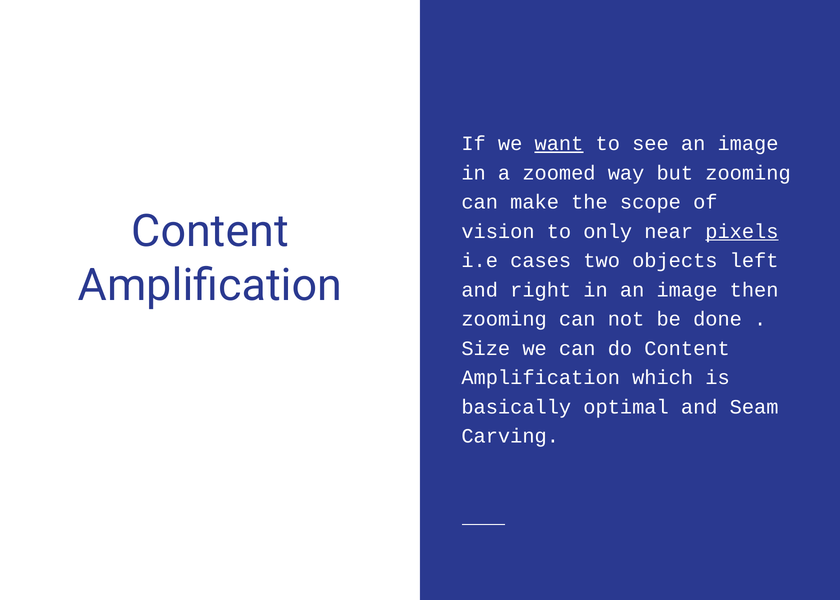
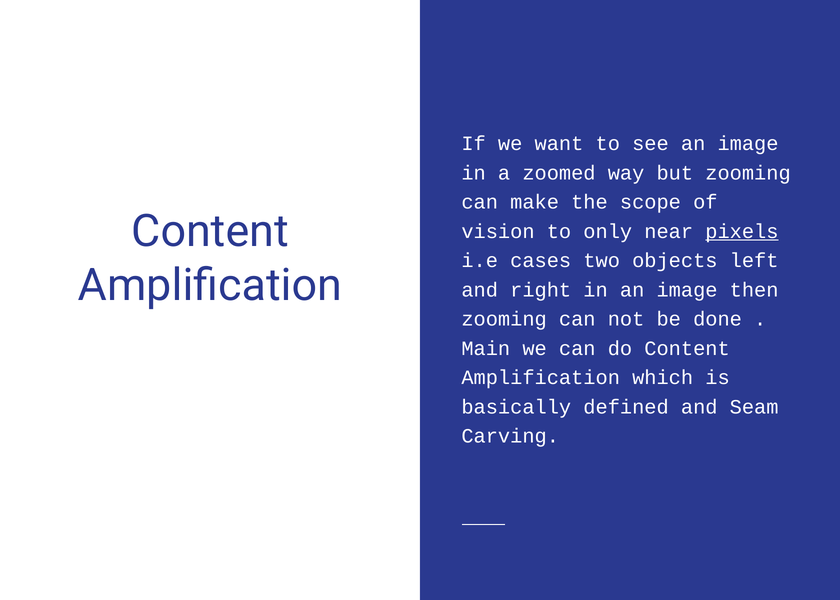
want underline: present -> none
Size: Size -> Main
optimal: optimal -> defined
